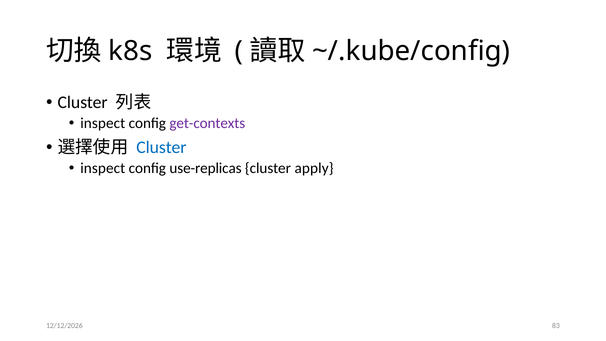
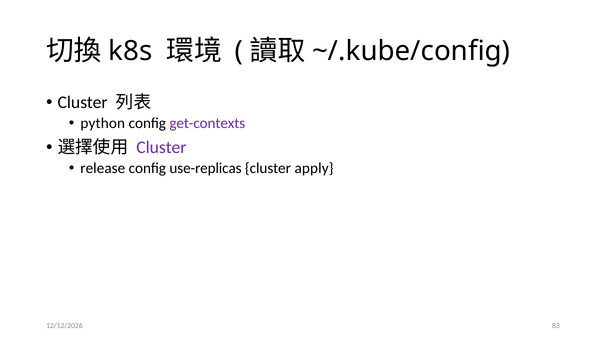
inspect at (103, 123): inspect -> python
Cluster at (161, 147) colour: blue -> purple
inspect at (103, 168): inspect -> release
